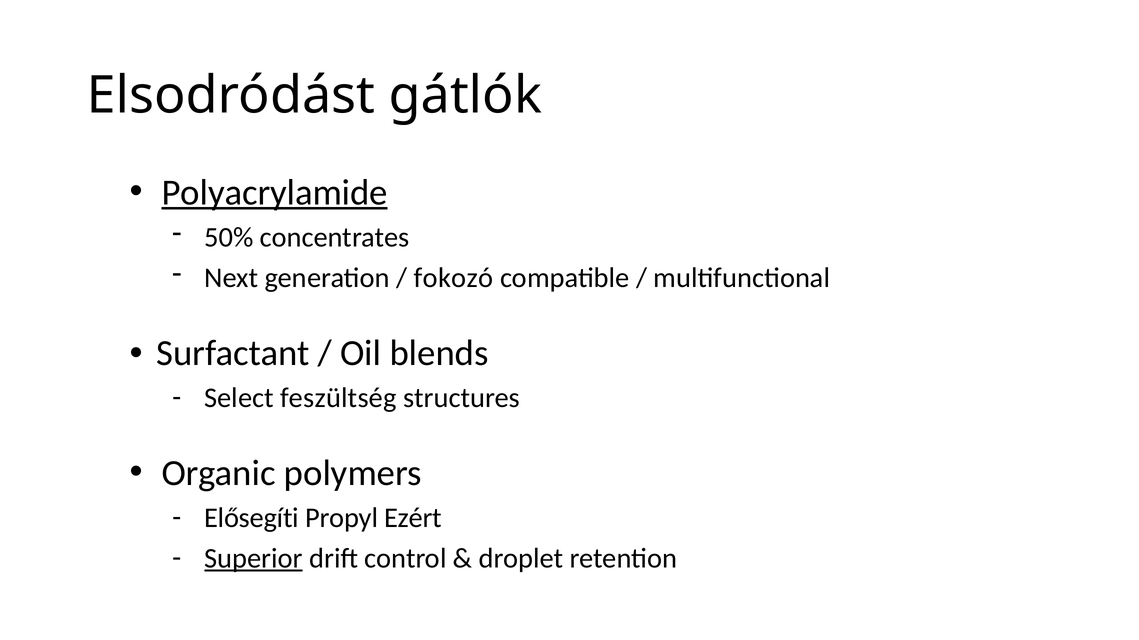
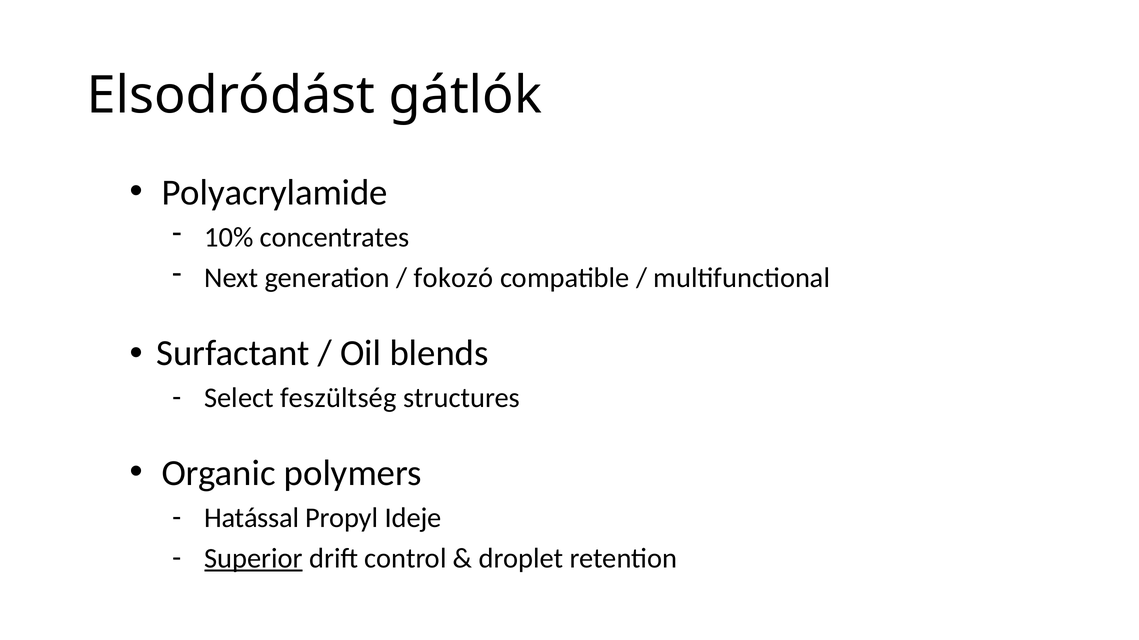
Polyacrylamide underline: present -> none
50%: 50% -> 10%
Elősegíti: Elősegíti -> Hatással
Ezért: Ezért -> Ideje
